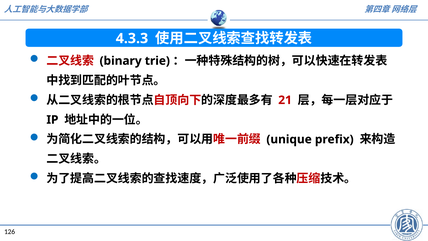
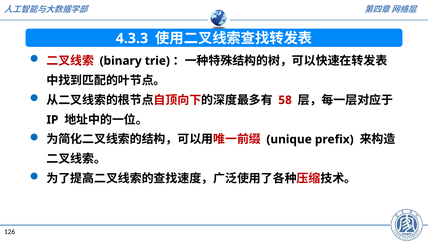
21: 21 -> 58
